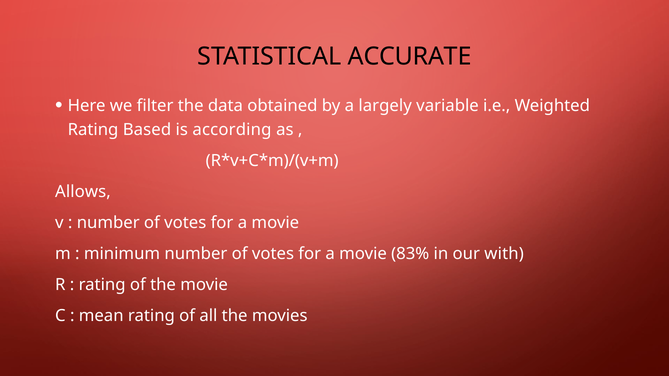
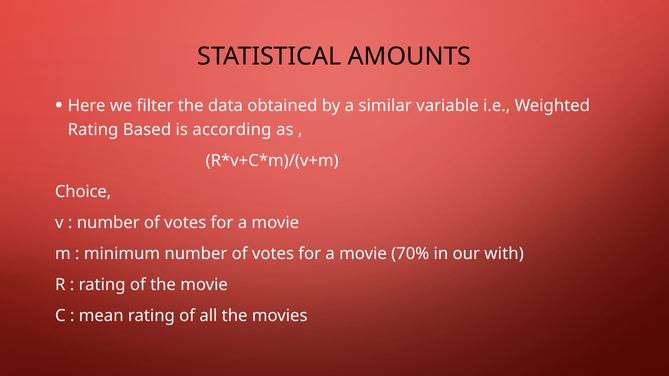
ACCURATE: ACCURATE -> AMOUNTS
largely: largely -> similar
Allows: Allows -> Choice
83%: 83% -> 70%
